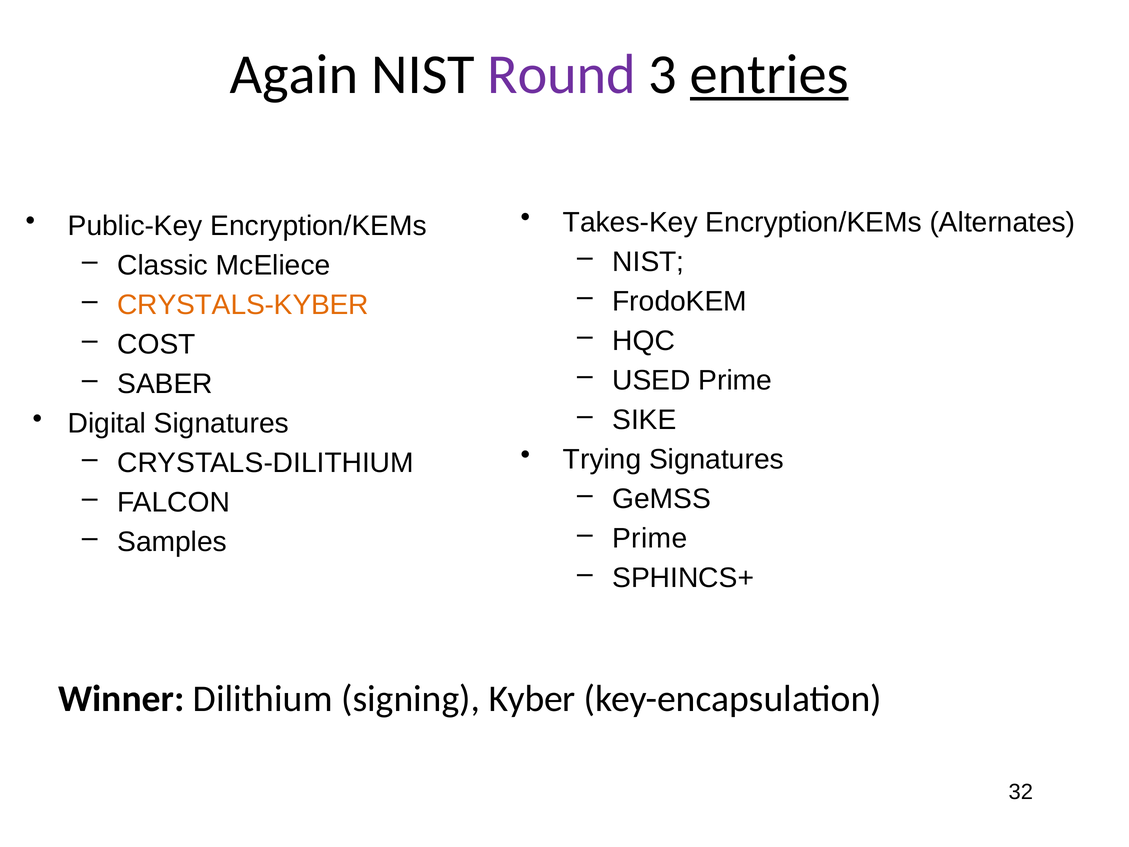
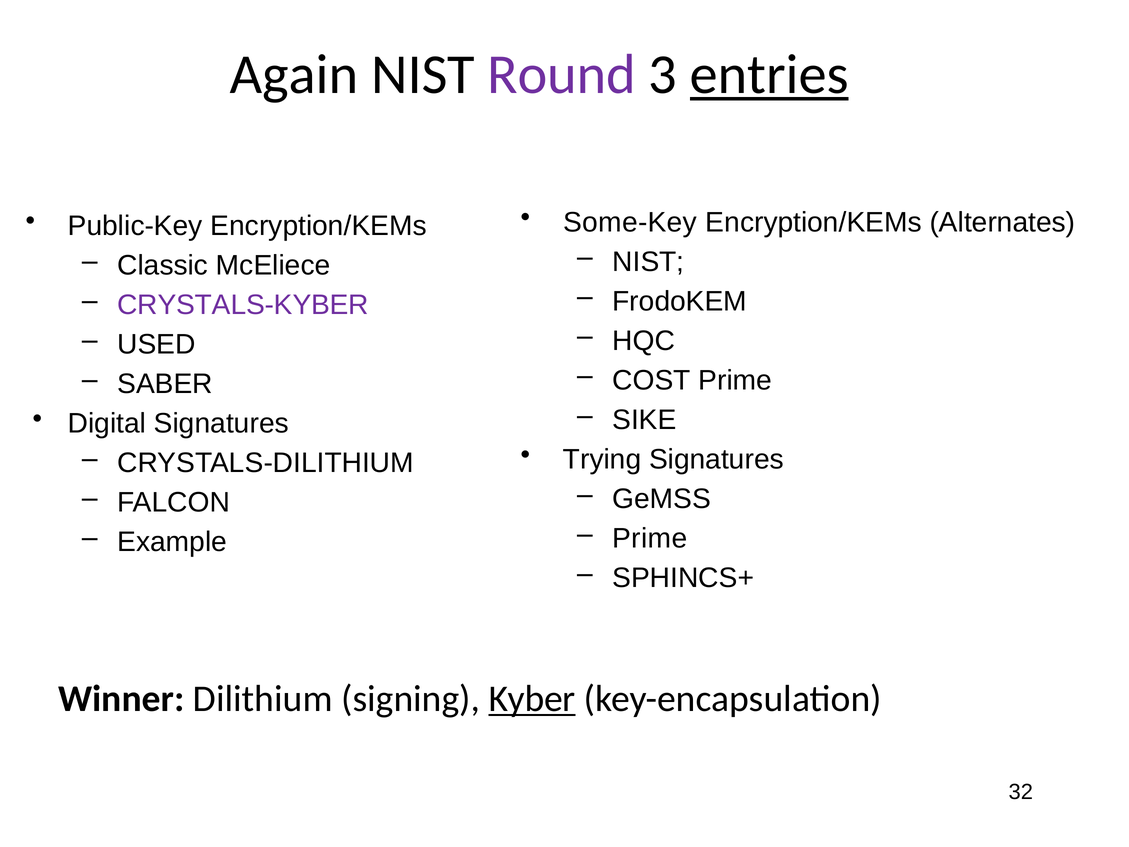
Takes-Key: Takes-Key -> Some-Key
CRYSTALS-KYBER colour: orange -> purple
COST: COST -> USED
USED: USED -> COST
Samples: Samples -> Example
Kyber underline: none -> present
